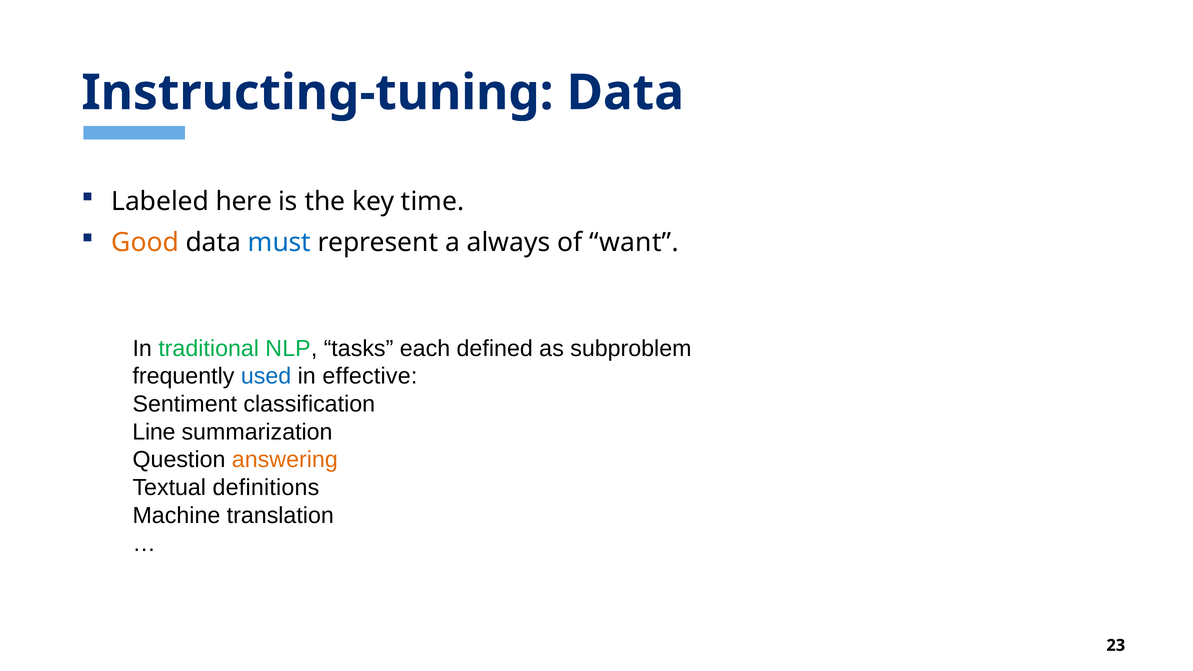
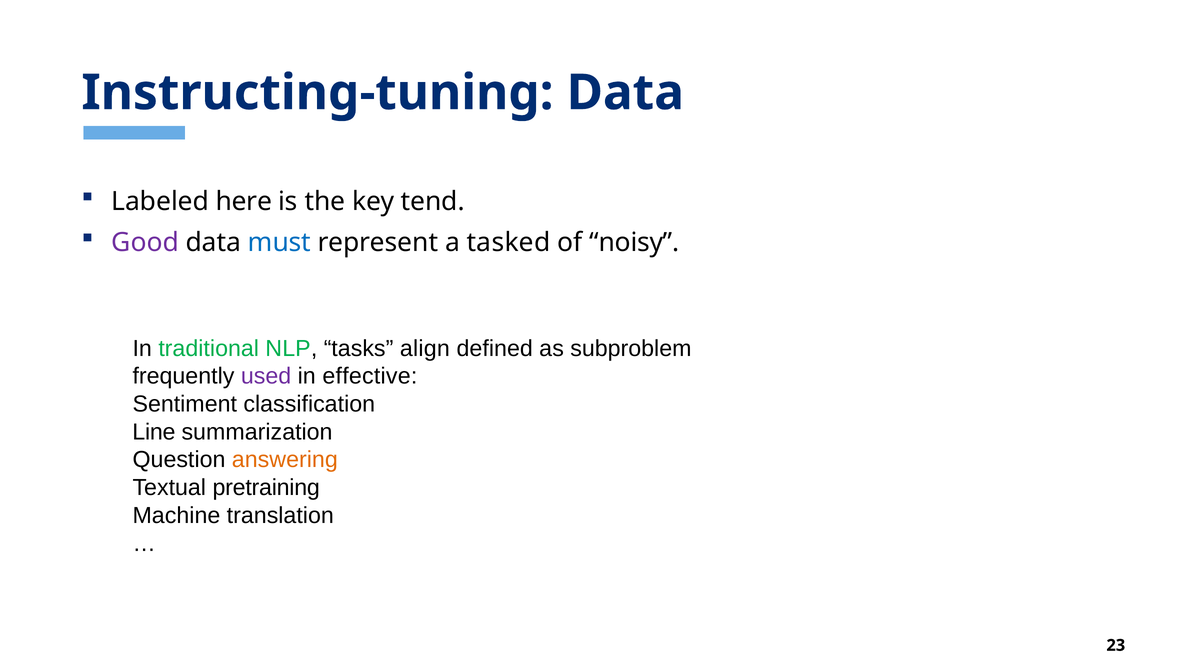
time: time -> tend
Good colour: orange -> purple
always: always -> tasked
want: want -> noisy
each: each -> align
used colour: blue -> purple
definitions: definitions -> pretraining
